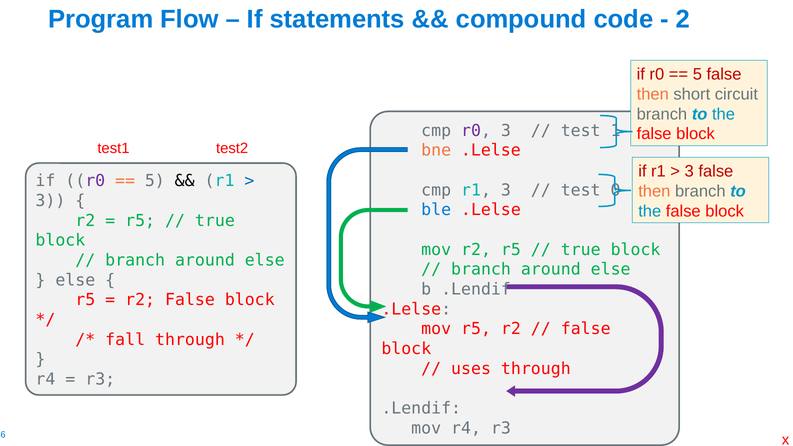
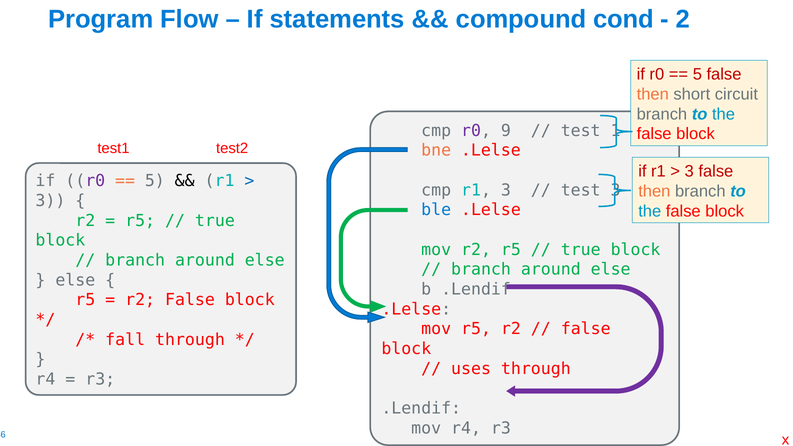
code: code -> cond
r0 3: 3 -> 9
test 0: 0 -> 3
